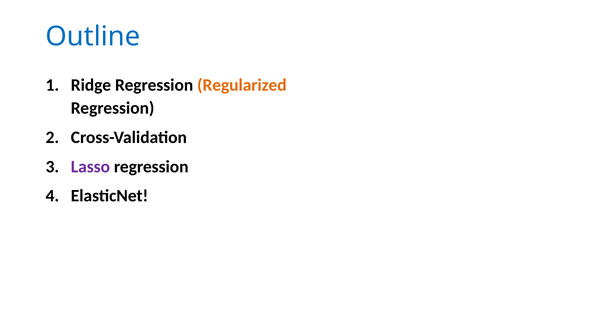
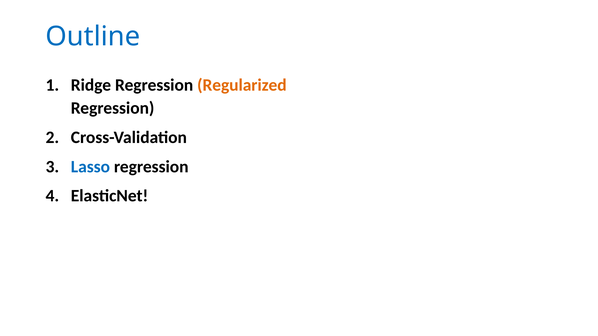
Lasso colour: purple -> blue
